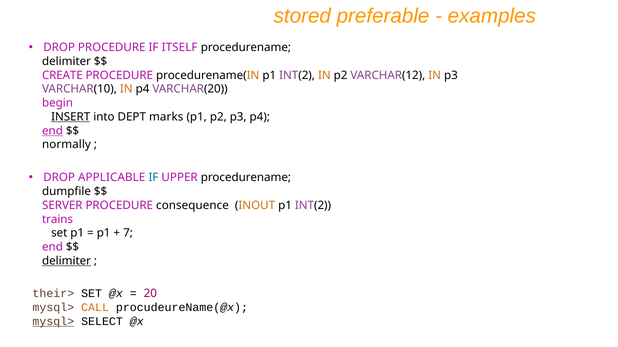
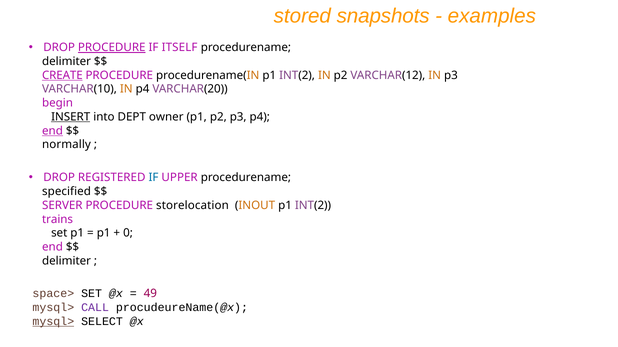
preferable: preferable -> snapshots
PROCEDURE at (112, 48) underline: none -> present
CREATE underline: none -> present
marks: marks -> owner
APPLICABLE: APPLICABLE -> REGISTERED
dumpfile: dumpfile -> specified
consequence: consequence -> storelocation
7: 7 -> 0
delimiter at (67, 261) underline: present -> none
their>: their> -> space>
20: 20 -> 49
CALL colour: orange -> purple
